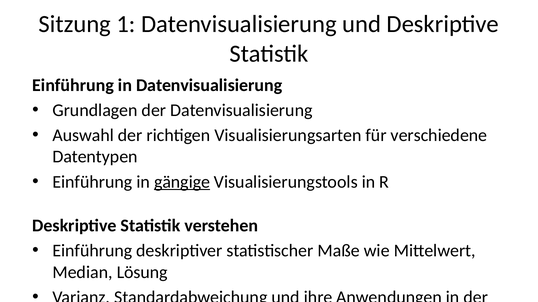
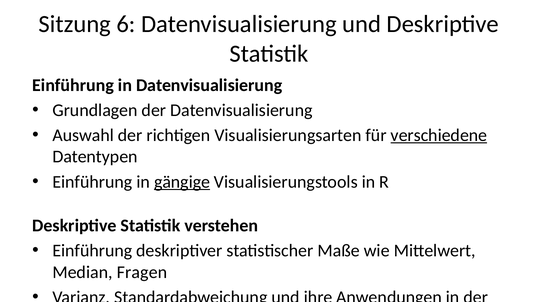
1: 1 -> 6
verschiedene underline: none -> present
Lösung: Lösung -> Fragen
